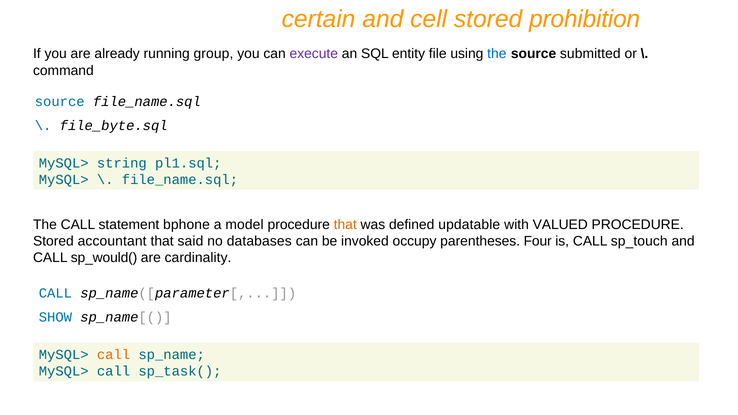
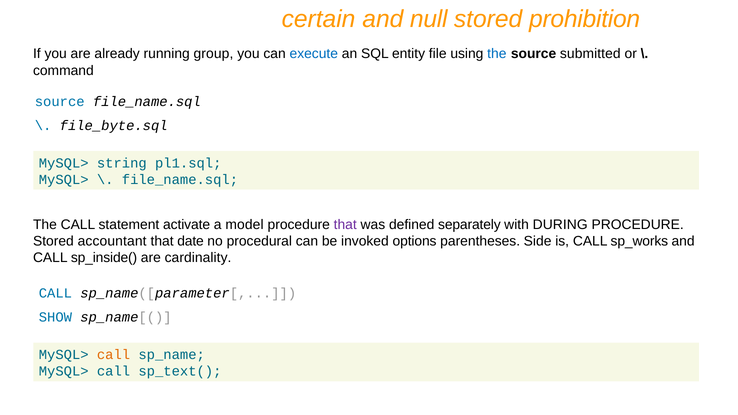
cell: cell -> null
execute colour: purple -> blue
bphone: bphone -> activate
that at (345, 225) colour: orange -> purple
updatable: updatable -> separately
VALUED: VALUED -> DURING
said: said -> date
databases: databases -> procedural
occupy: occupy -> options
Four: Four -> Side
sp_touch: sp_touch -> sp_works
sp_would(: sp_would( -> sp_inside(
sp_task(: sp_task( -> sp_text(
